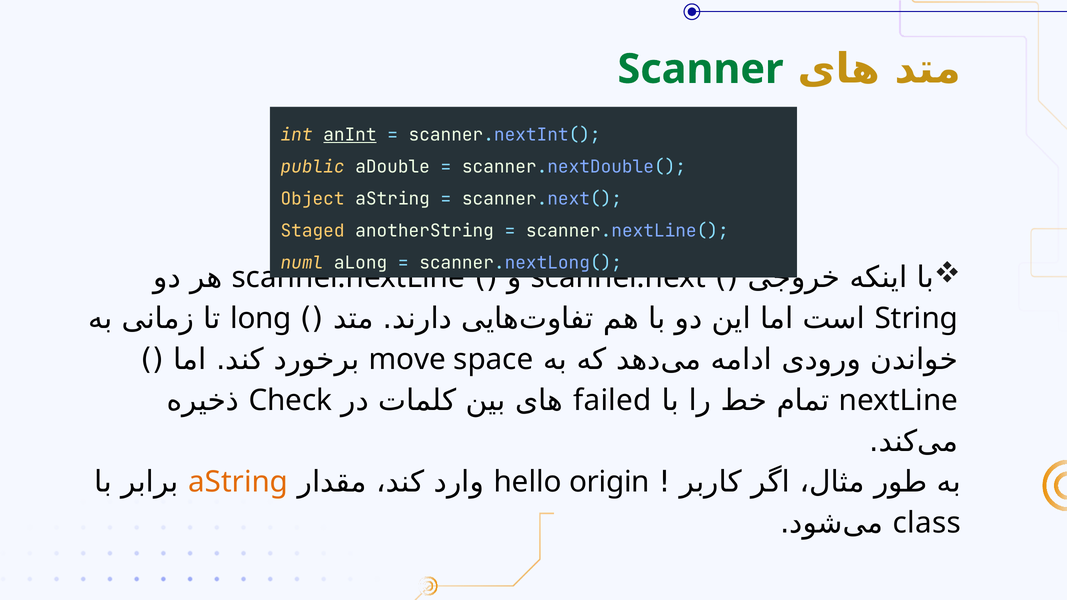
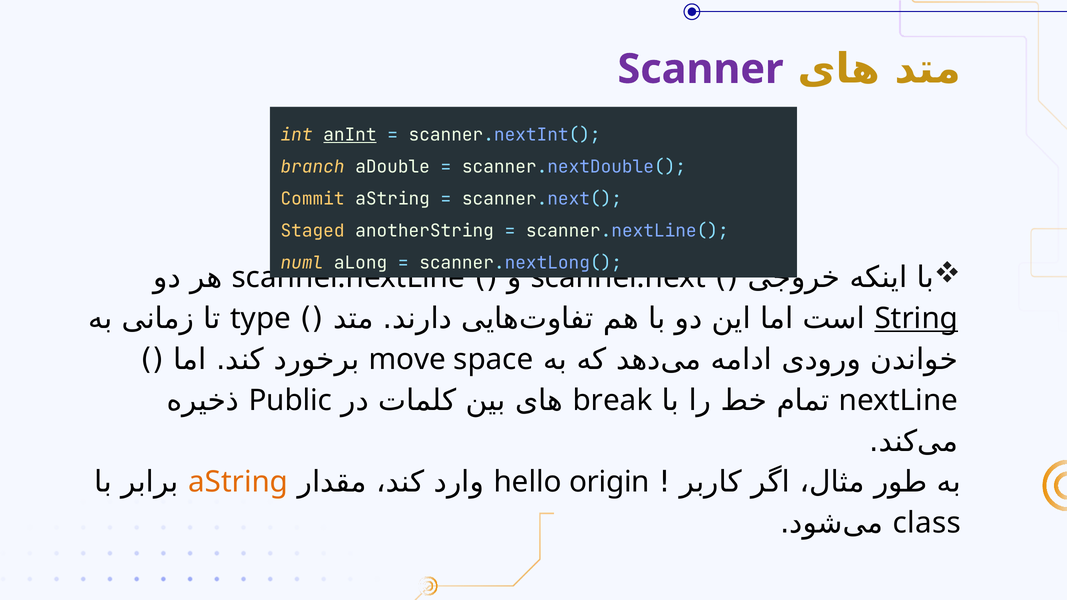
Scanner colour: green -> purple
public: public -> branch
Object: Object -> Commit
long: long -> type
String underline: none -> present
Check: Check -> Public
failed: failed -> break
